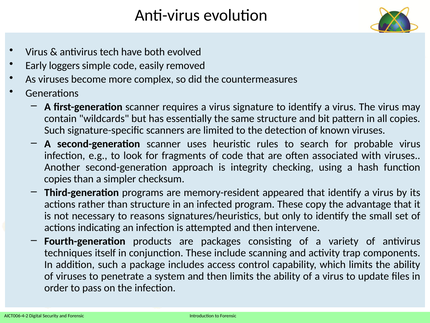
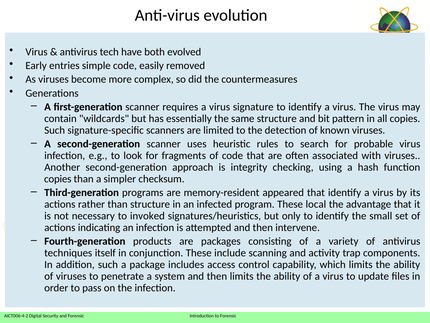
loggers: loggers -> entries
copy: copy -> local
reasons: reasons -> invoked
